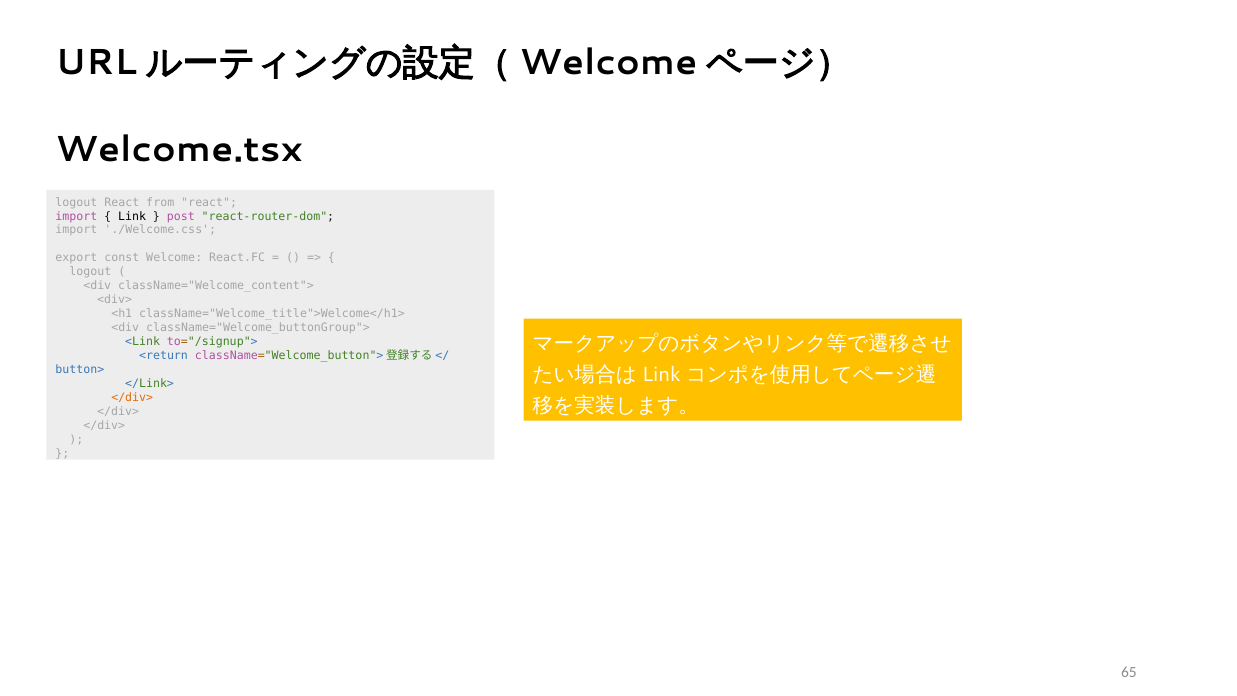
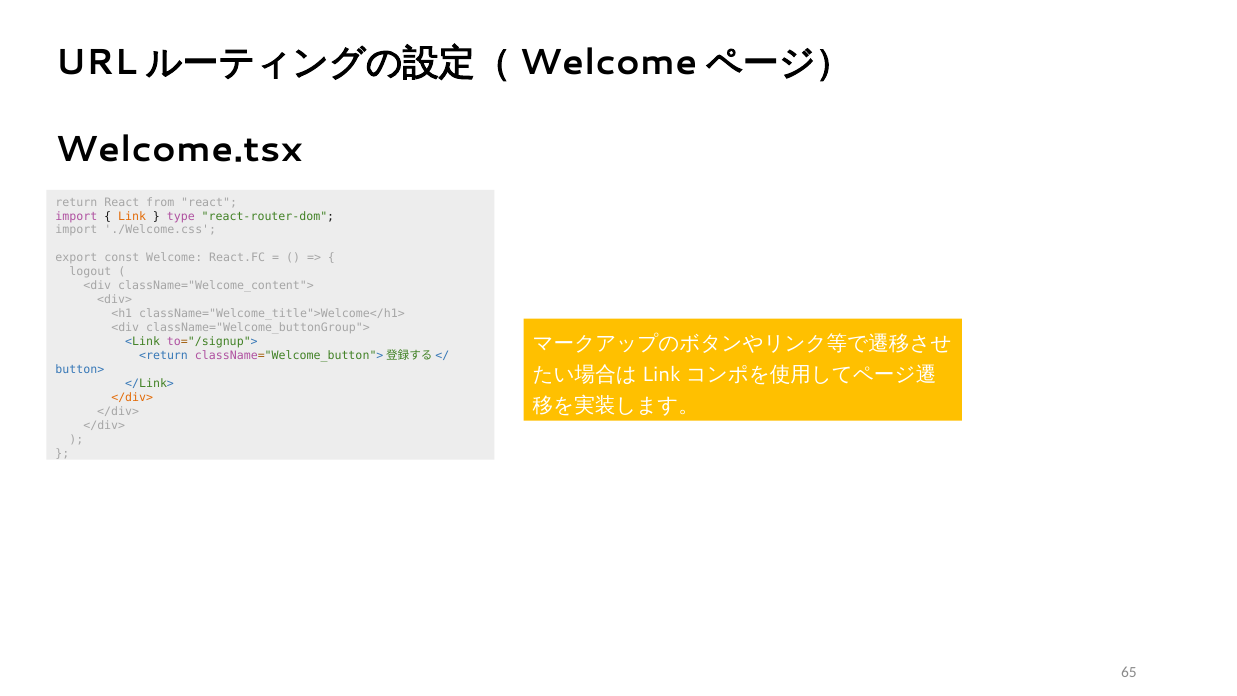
logout at (76, 202): logout -> return
Link colour: black -> orange
post: post -> type
